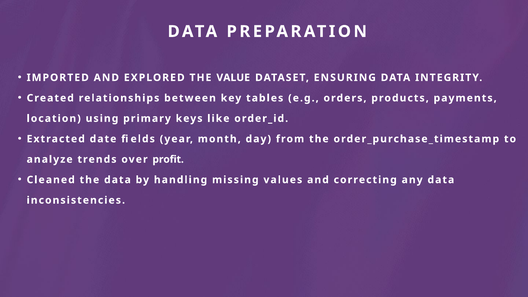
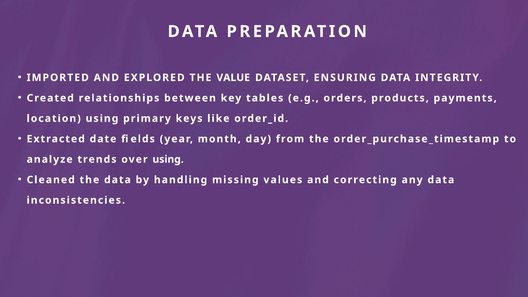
over profit: profit -> using
